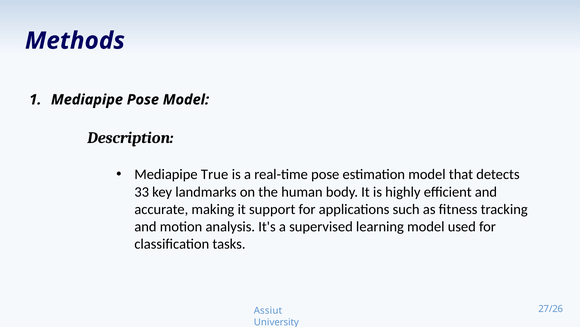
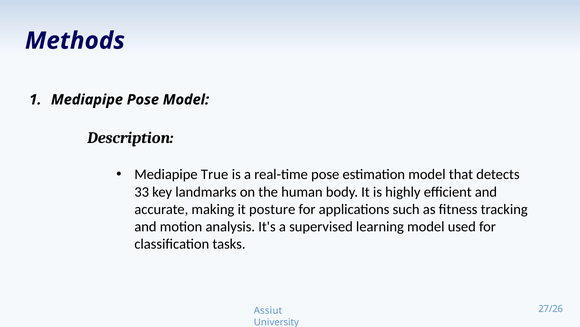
support: support -> posture
